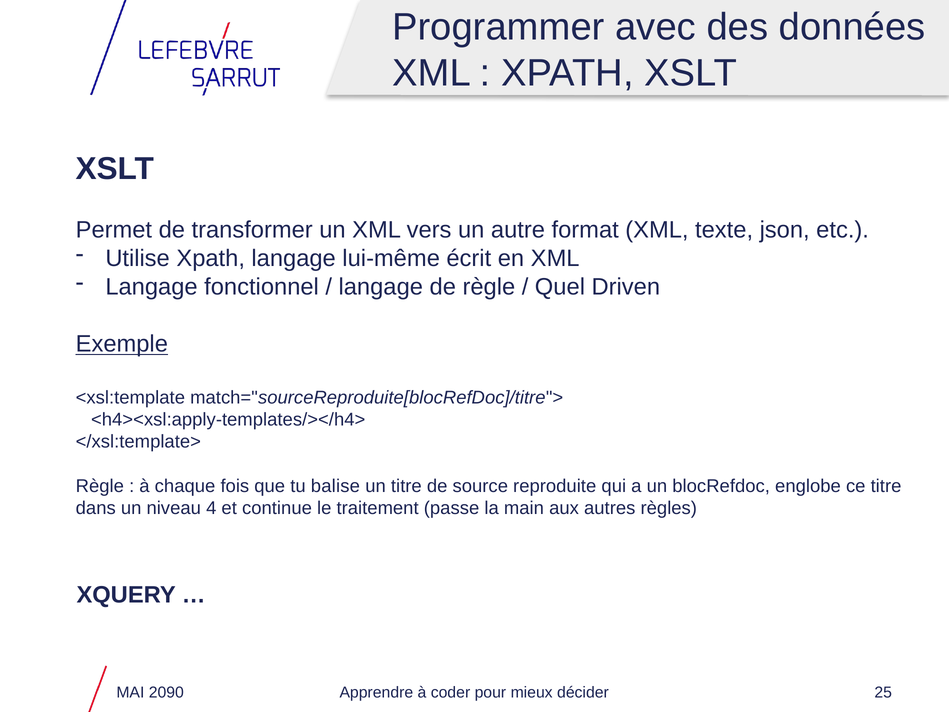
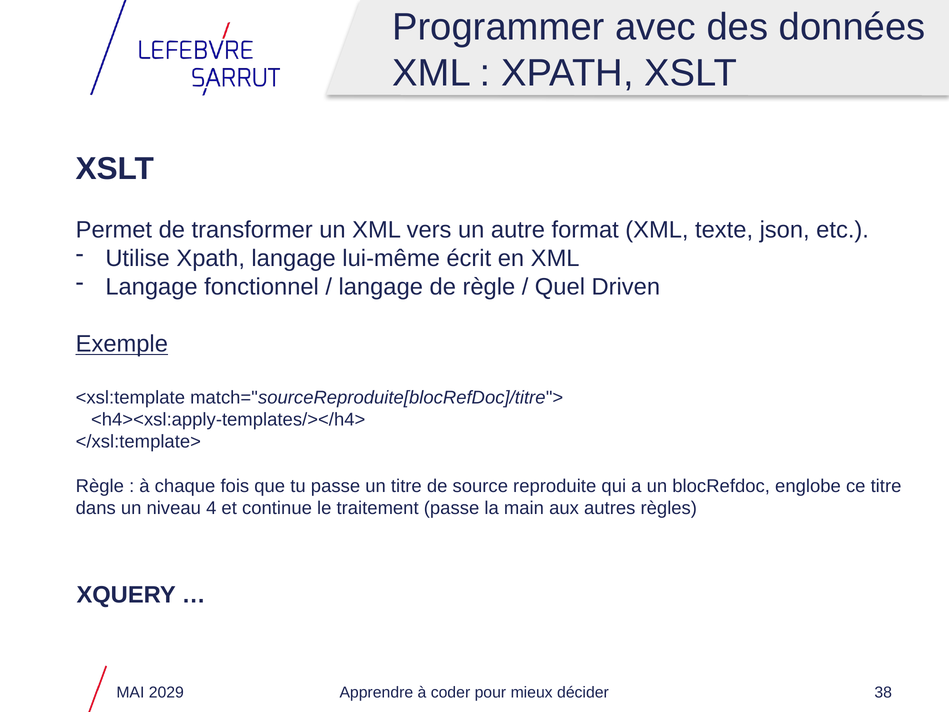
tu balise: balise -> passe
2090: 2090 -> 2029
25: 25 -> 38
